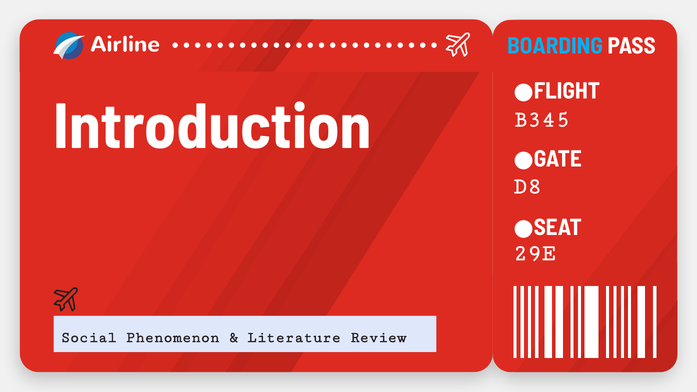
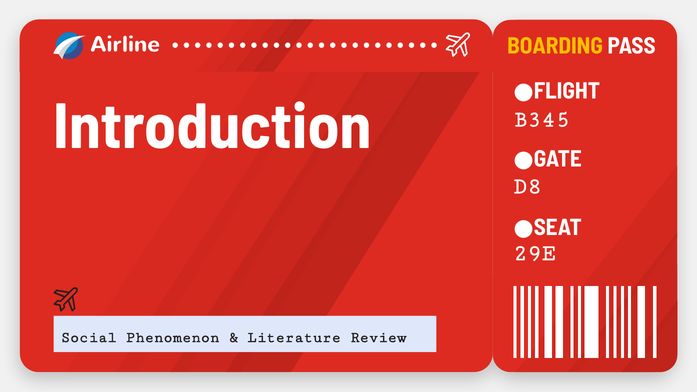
BOARDING colour: light blue -> yellow
